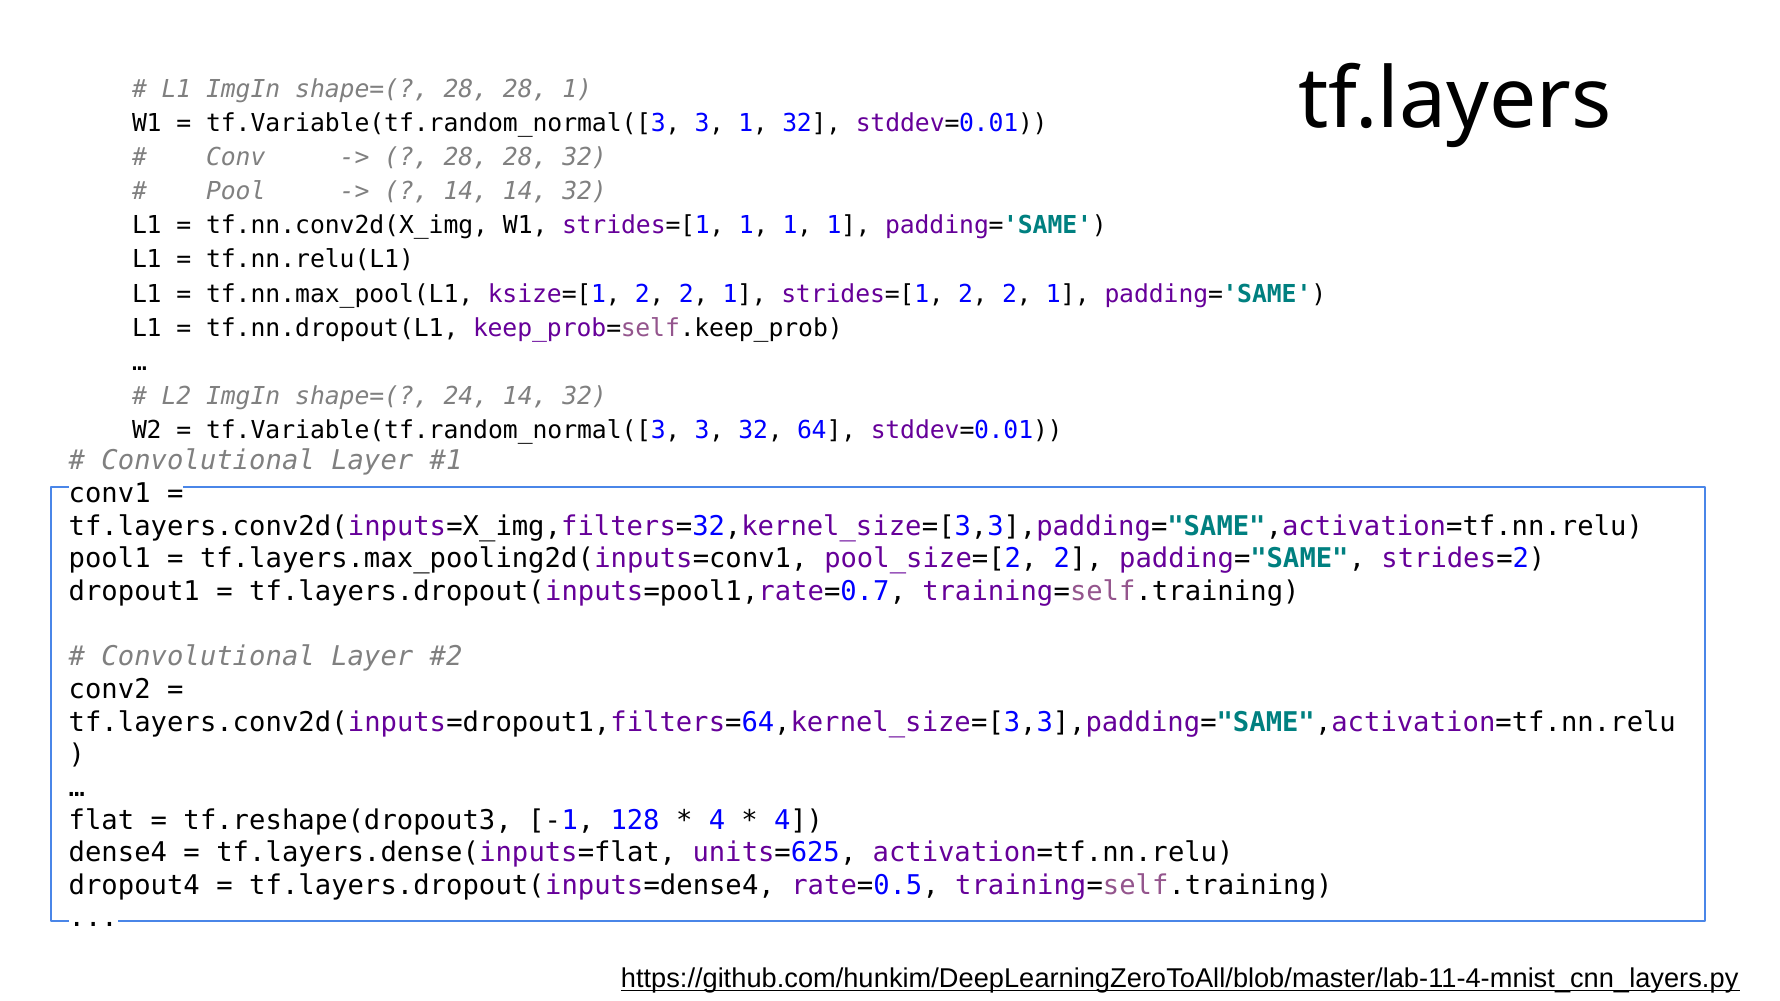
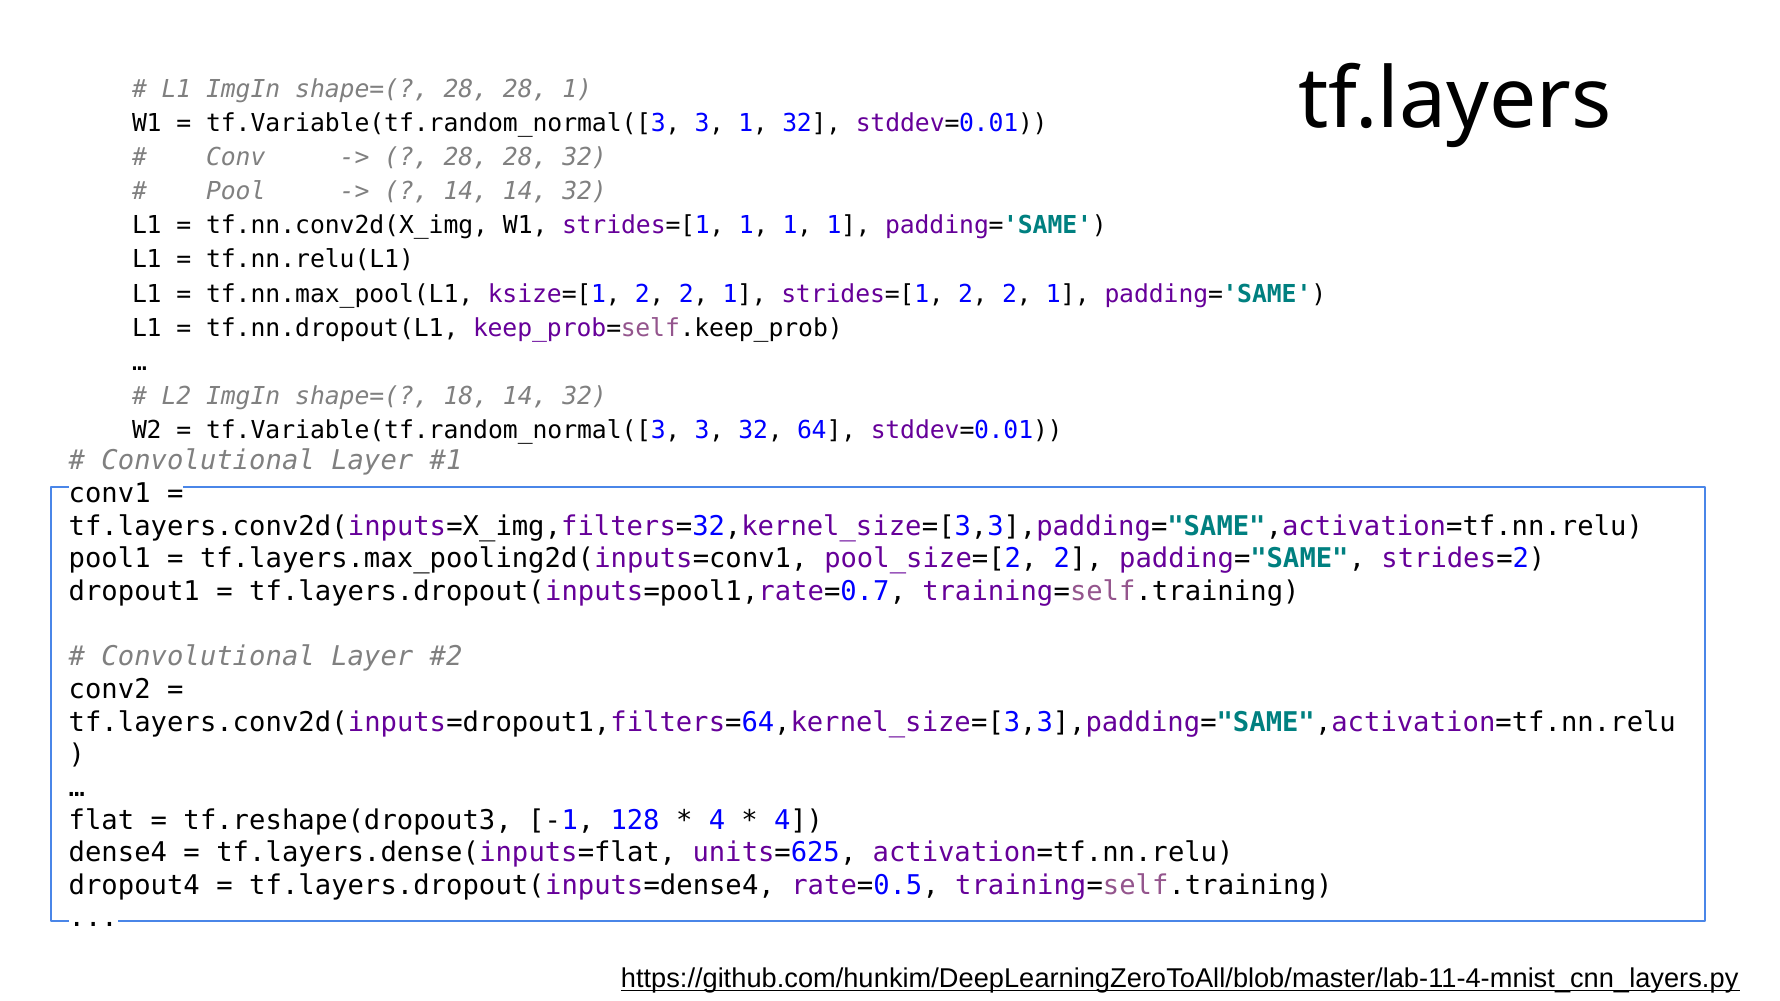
24: 24 -> 18
